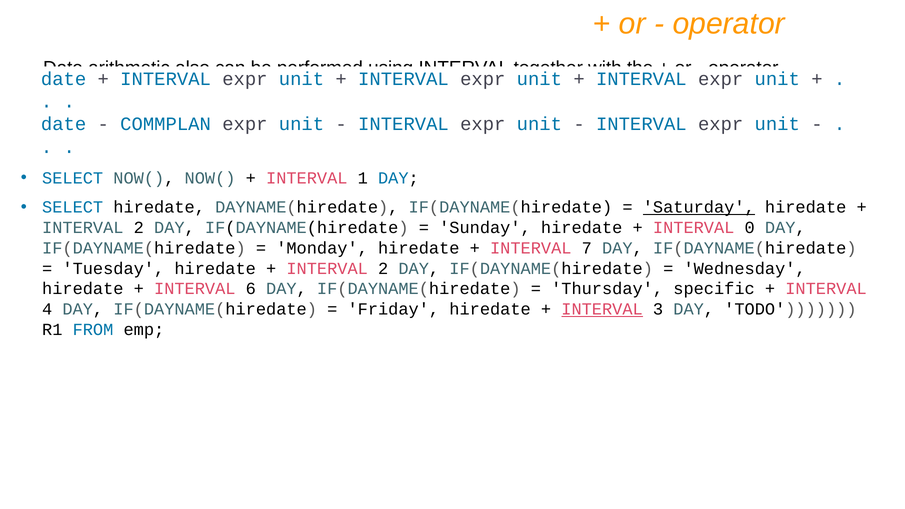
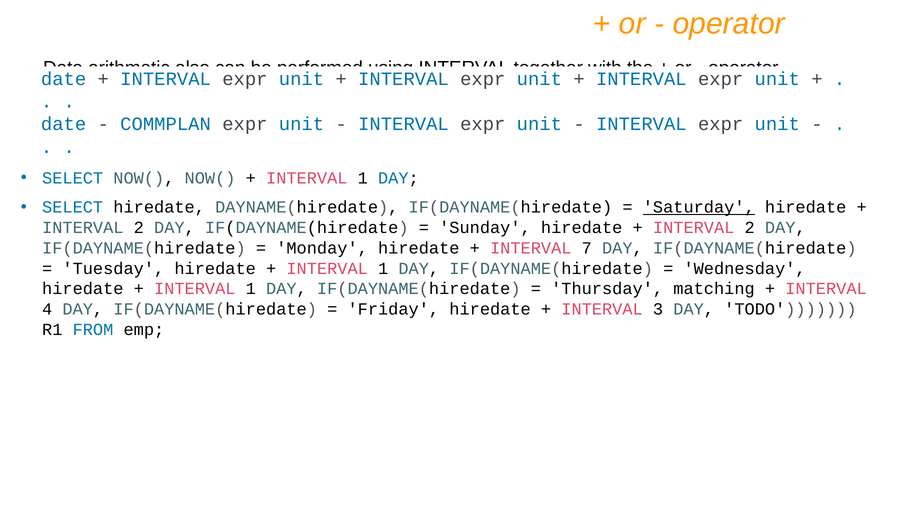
0 at (750, 228): 0 -> 2
2 at (383, 268): 2 -> 1
6 at (251, 289): 6 -> 1
specific: specific -> matching
INTERVAL at (602, 309) underline: present -> none
